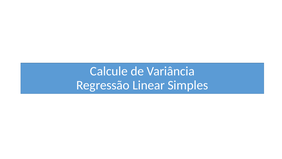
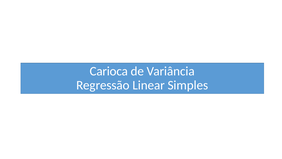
Calcule: Calcule -> Carioca
